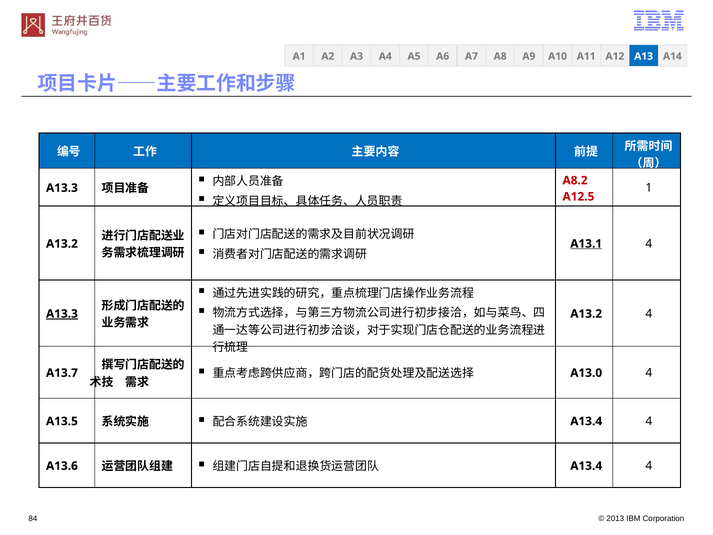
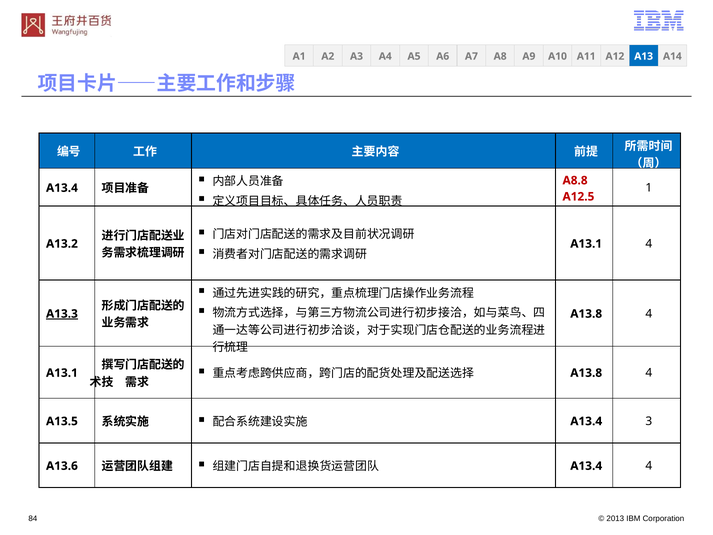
A8.2: A8.2 -> A8.8
A13.3 at (62, 188): A13.3 -> A13.4
A13.1 at (586, 244) underline: present -> none
A13.2 at (586, 314): A13.2 -> A13.8
A13.0 at (586, 373): A13.0 -> A13.8
A13.7 at (62, 373): A13.7 -> A13.1
4 at (649, 421): 4 -> 3
